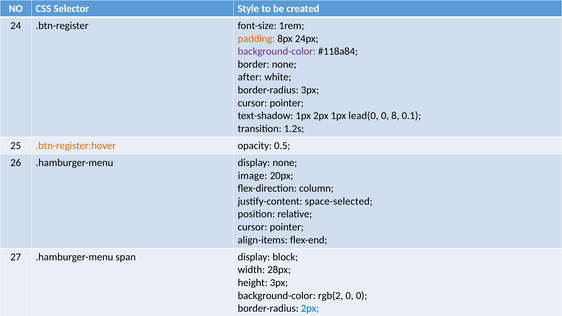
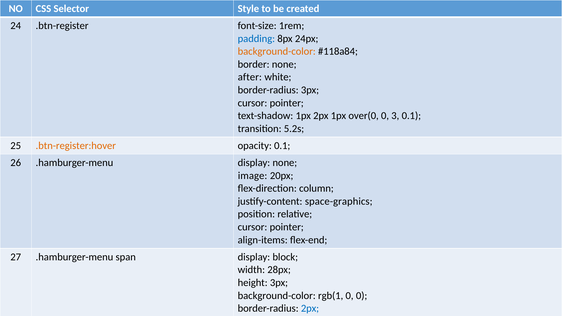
padding colour: orange -> blue
background-color at (277, 51) colour: purple -> orange
lead(0: lead(0 -> over(0
8: 8 -> 3
1.2s: 1.2s -> 5.2s
opacity 0.5: 0.5 -> 0.1
space-selected: space-selected -> space-graphics
rgb(2: rgb(2 -> rgb(1
